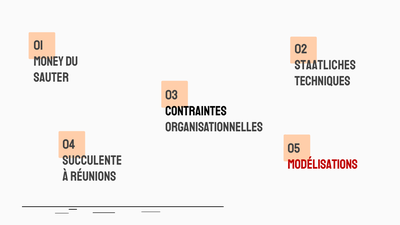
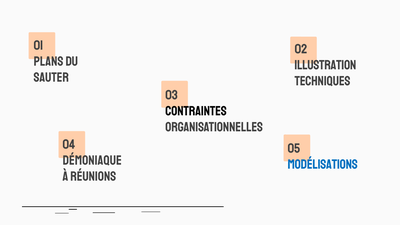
Money: Money -> Plans
Staatliches: Staatliches -> Illustration
Succulente: Succulente -> Démoniaque
Modélisations colour: red -> blue
